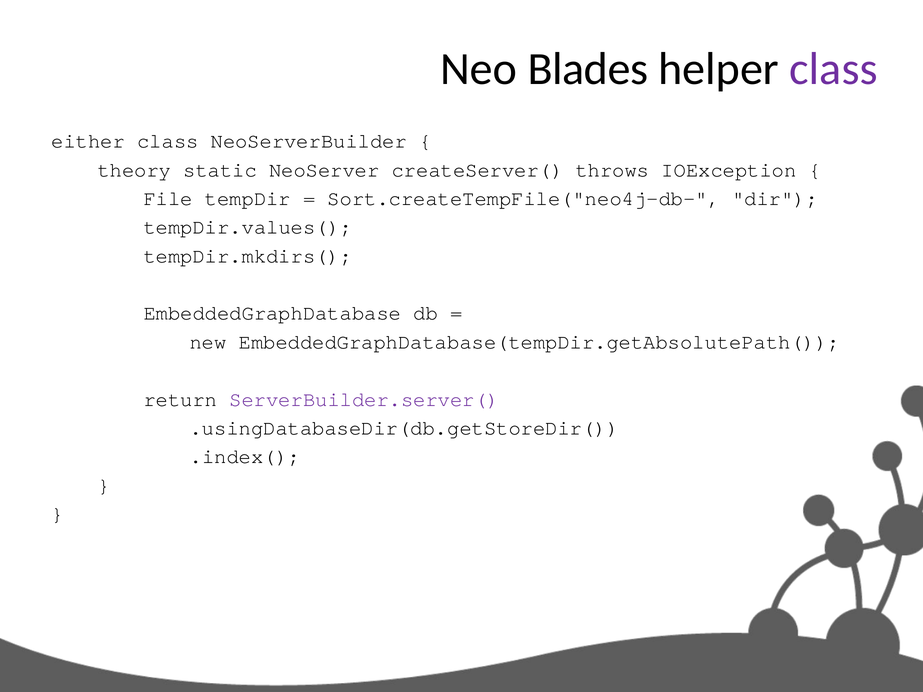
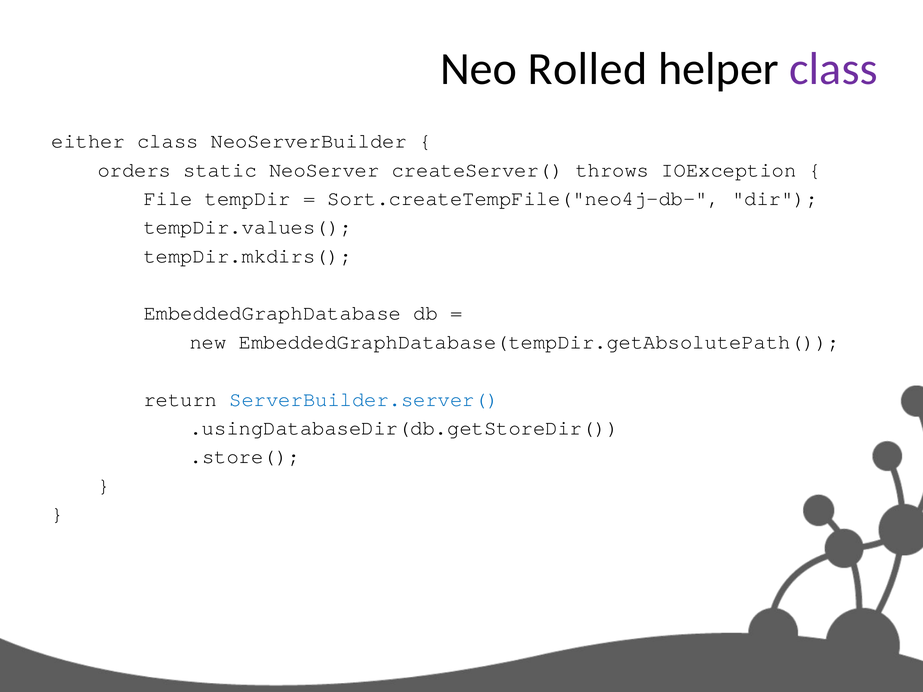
Blades: Blades -> Rolled
theory: theory -> orders
ServerBuilder.server( colour: purple -> blue
.index(: .index( -> .store(
